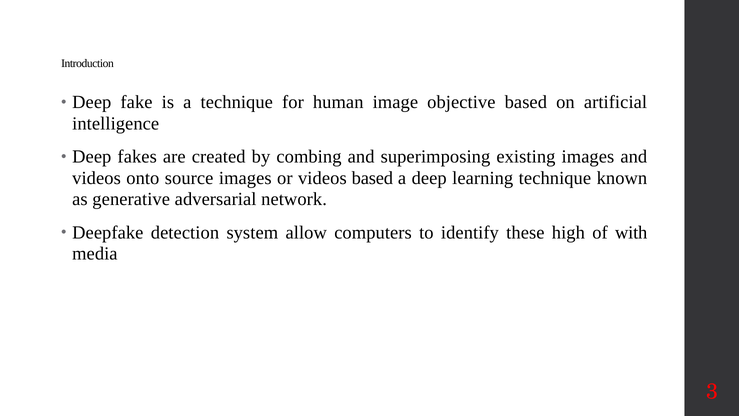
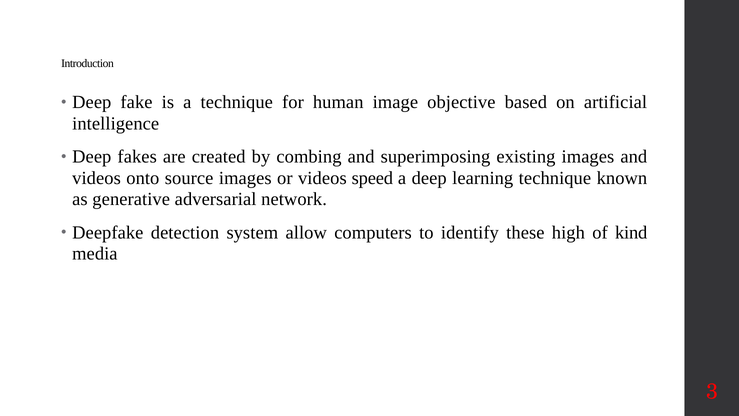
videos based: based -> speed
with: with -> kind
